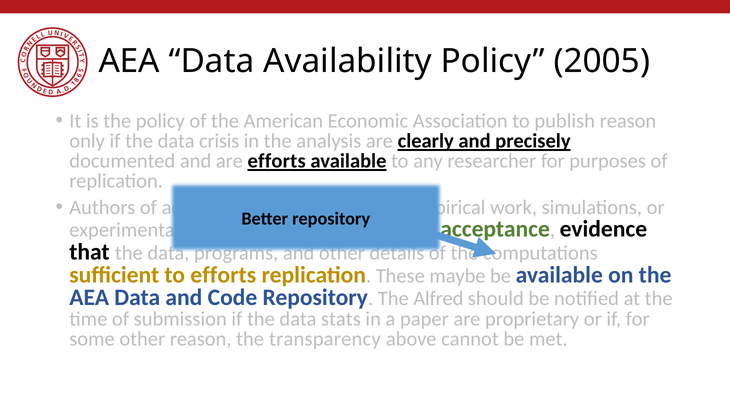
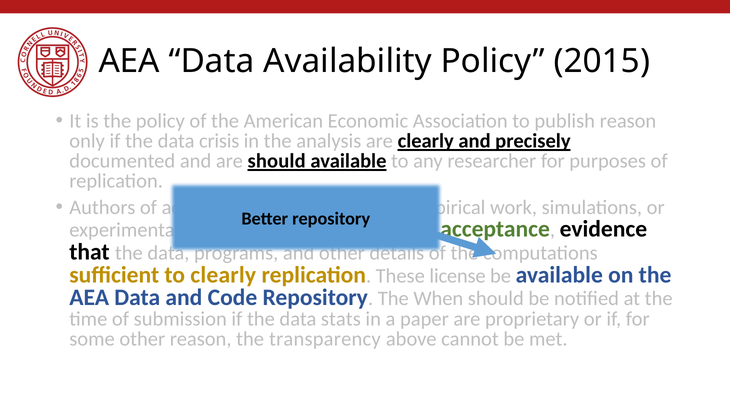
2005: 2005 -> 2015
are efforts: efforts -> should
to efforts: efforts -> clearly
maybe: maybe -> license
Alfred: Alfred -> When
